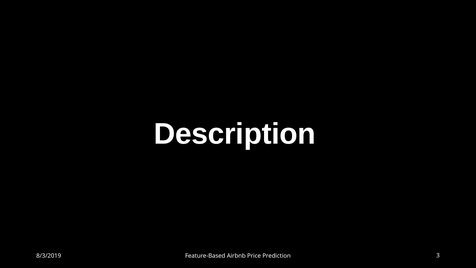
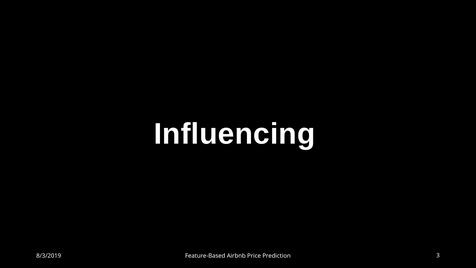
Description: Description -> Influencing
